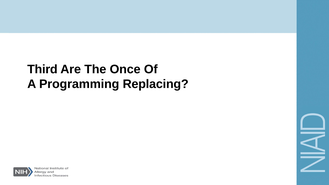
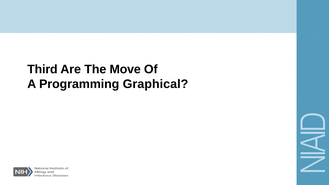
Once: Once -> Move
Replacing: Replacing -> Graphical
